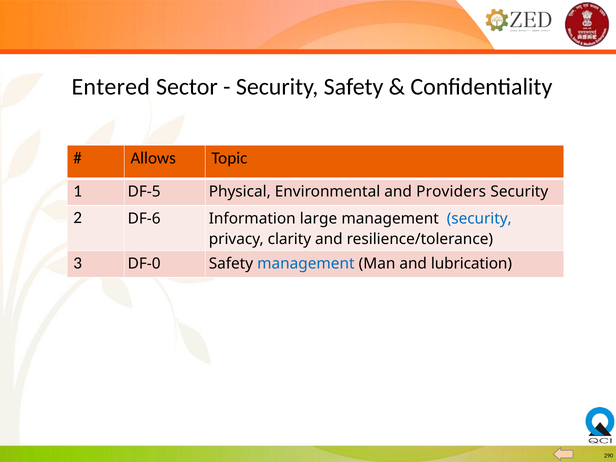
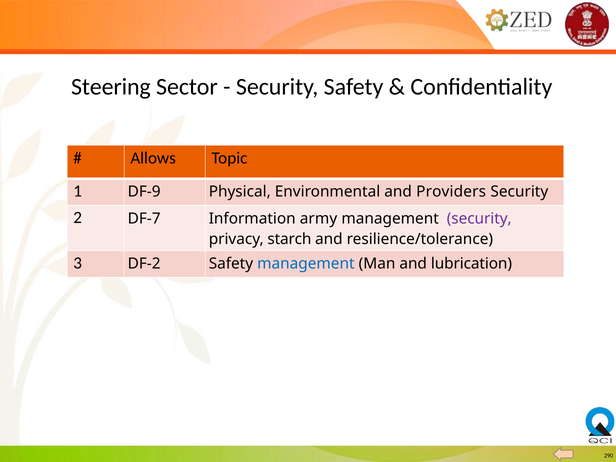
Entered: Entered -> Steering
DF-5: DF-5 -> DF-9
DF-6: DF-6 -> DF-7
large: large -> army
security at (479, 218) colour: blue -> purple
clarity: clarity -> starch
DF-0: DF-0 -> DF-2
